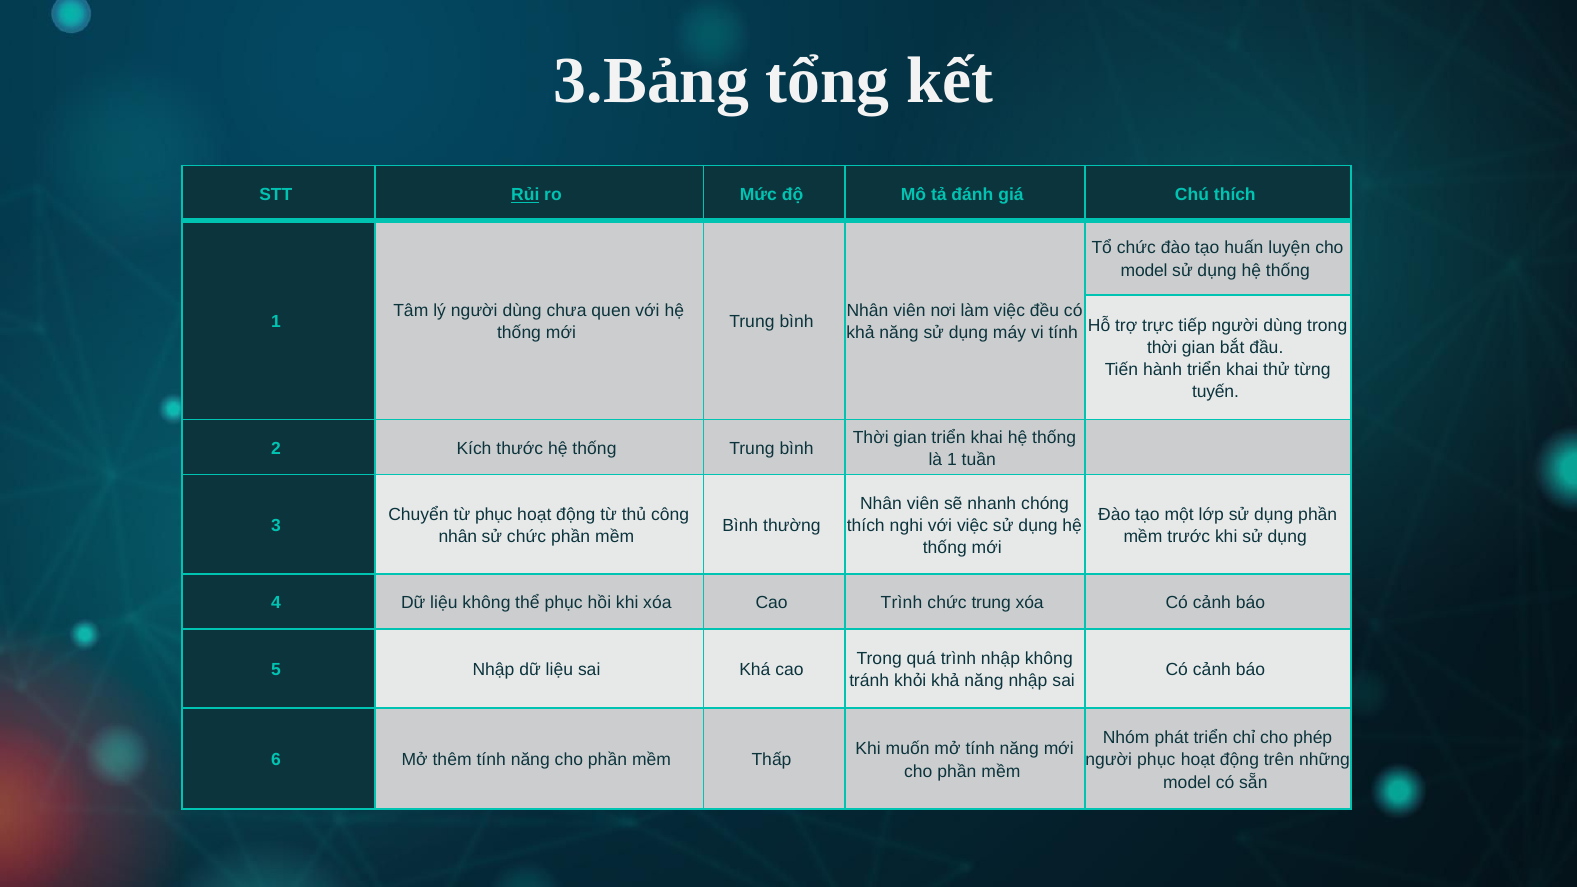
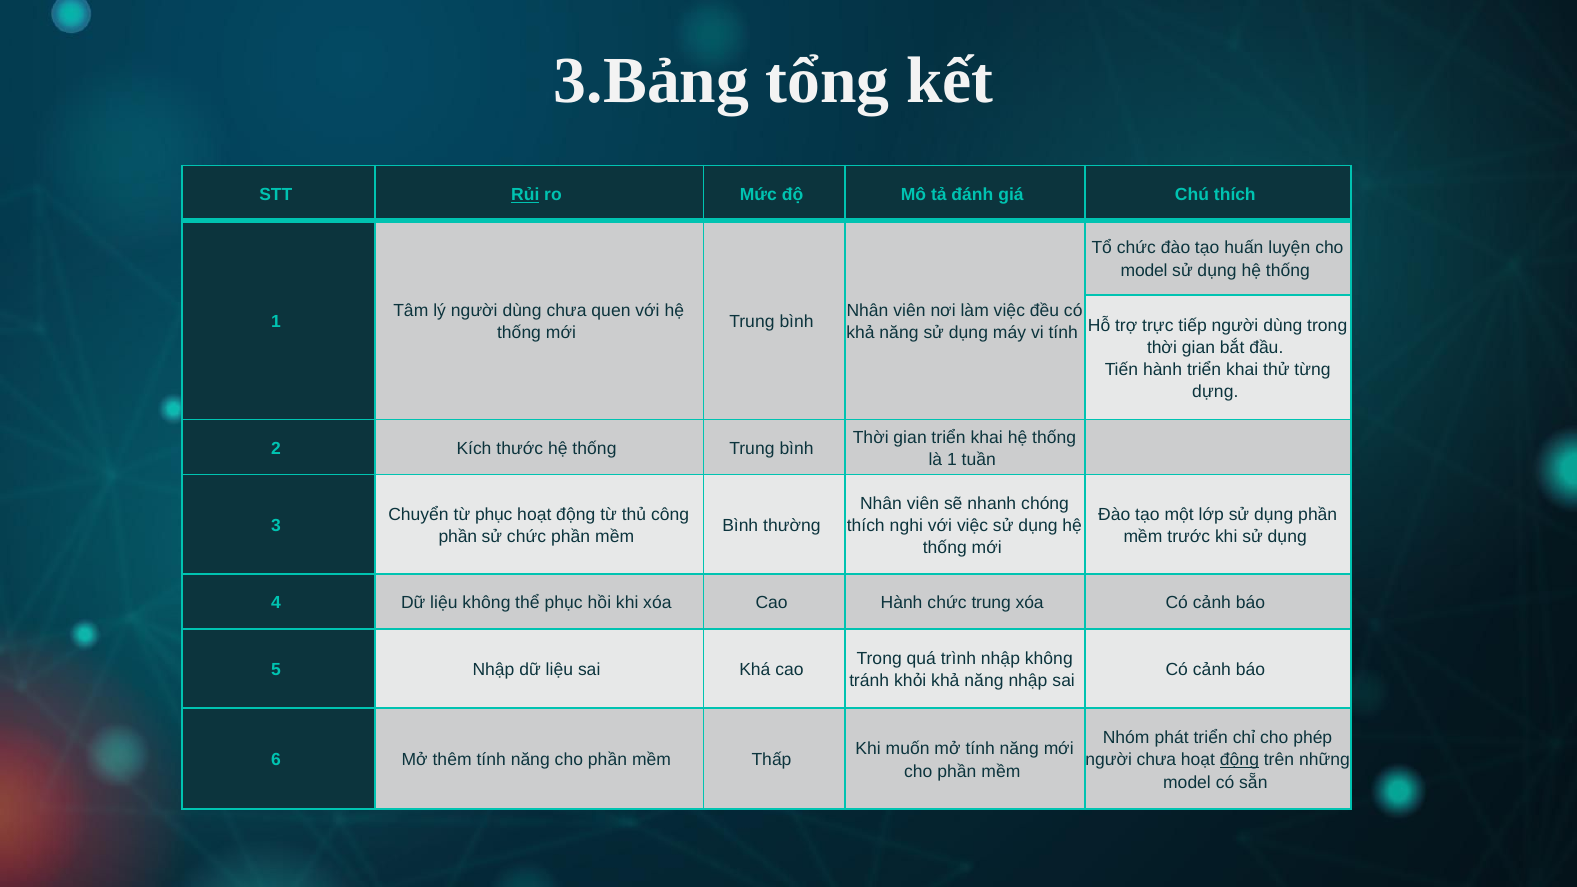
tuyến: tuyến -> dựng
nhân at (458, 537): nhân -> phần
Cao Trình: Trình -> Hành
người phục: phục -> chưa
động at (1239, 760) underline: none -> present
